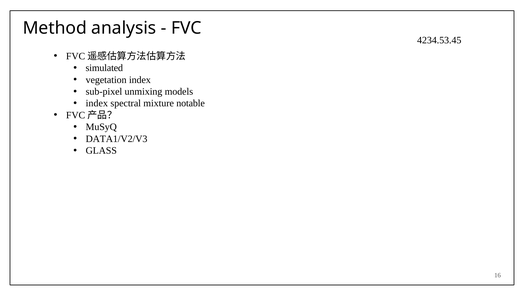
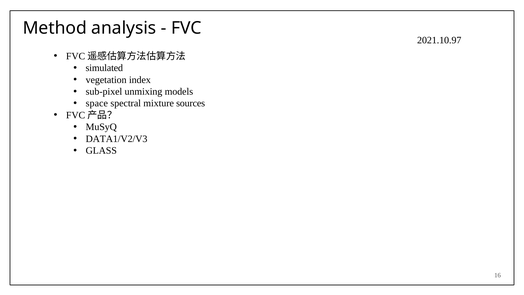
4234.53.45: 4234.53.45 -> 2021.10.97
index at (97, 103): index -> space
notable: notable -> sources
